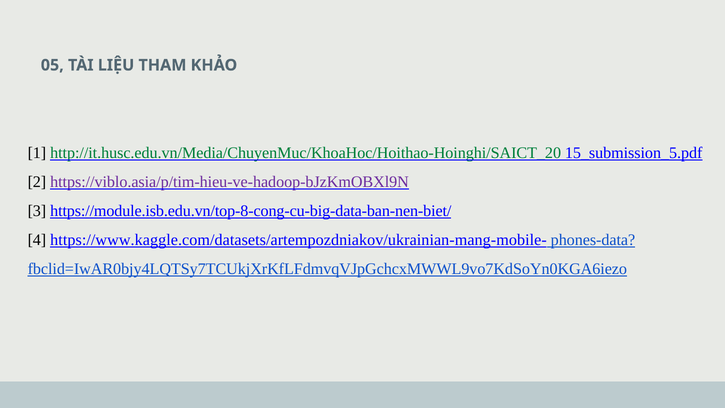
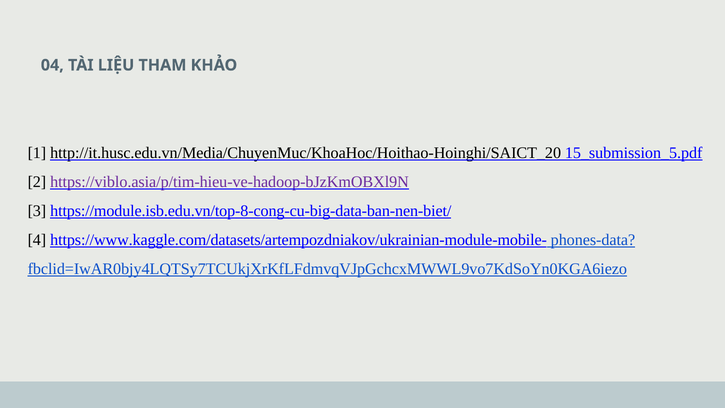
05: 05 -> 04
http://it.husc.edu.vn/Media/ChuyenMuc/KhoaHoc/Hoithao-Hoinghi/SAICT_20 colour: green -> black
https://www.kaggle.com/datasets/artempozdniakov/ukrainian-mang-mobile-: https://www.kaggle.com/datasets/artempozdniakov/ukrainian-mang-mobile- -> https://www.kaggle.com/datasets/artempozdniakov/ukrainian-module-mobile-
